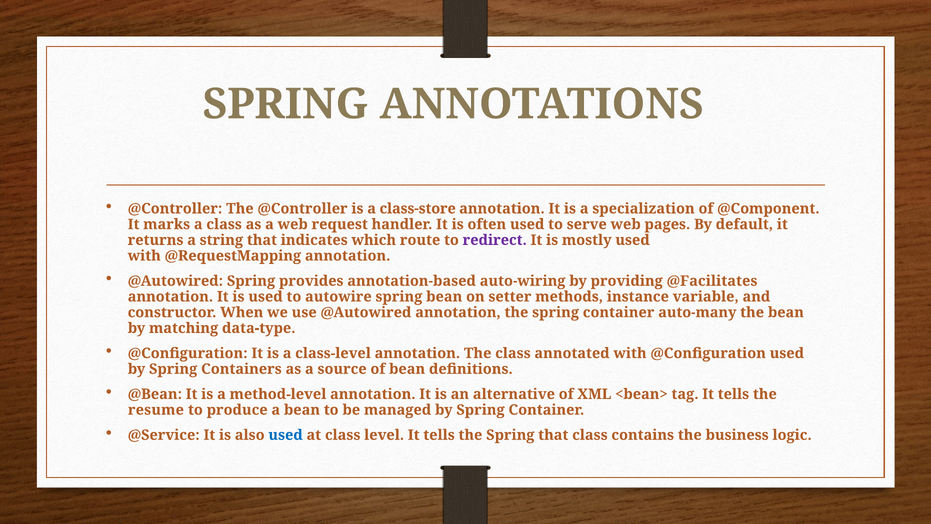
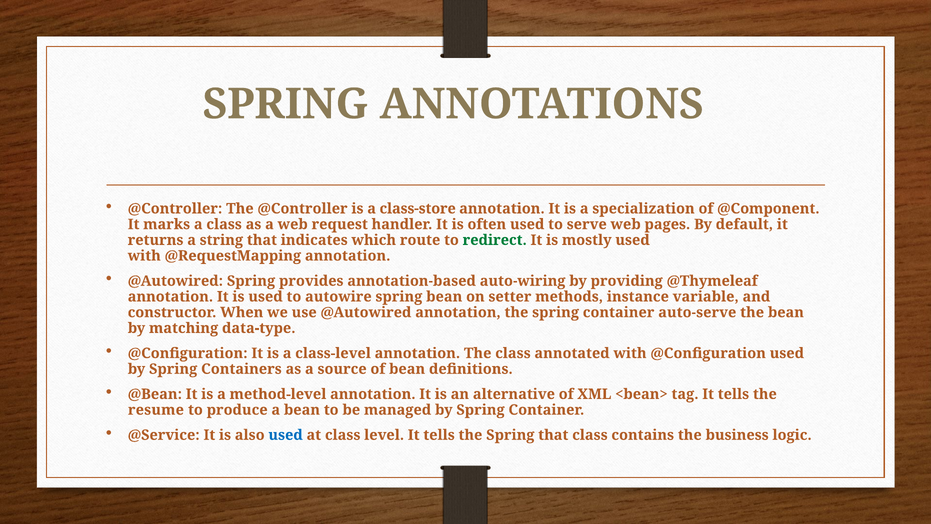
redirect colour: purple -> green
@Facilitates: @Facilitates -> @Thymeleaf
auto-many: auto-many -> auto-serve
